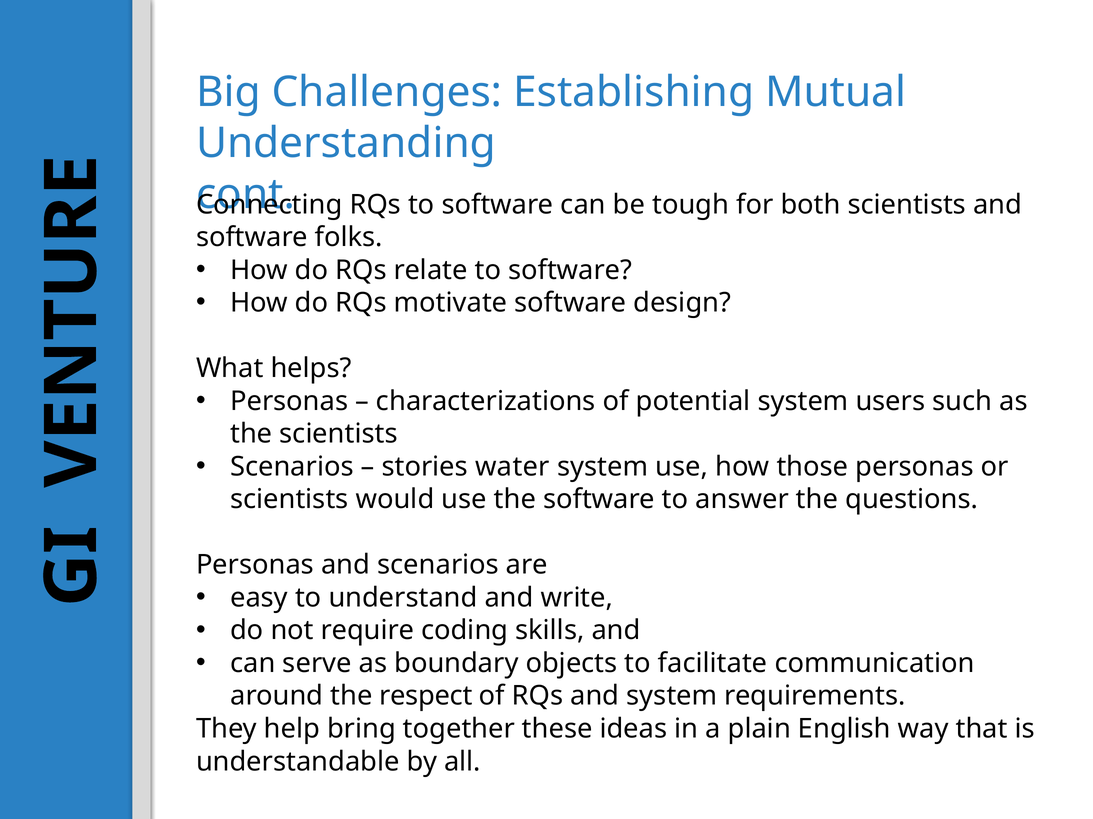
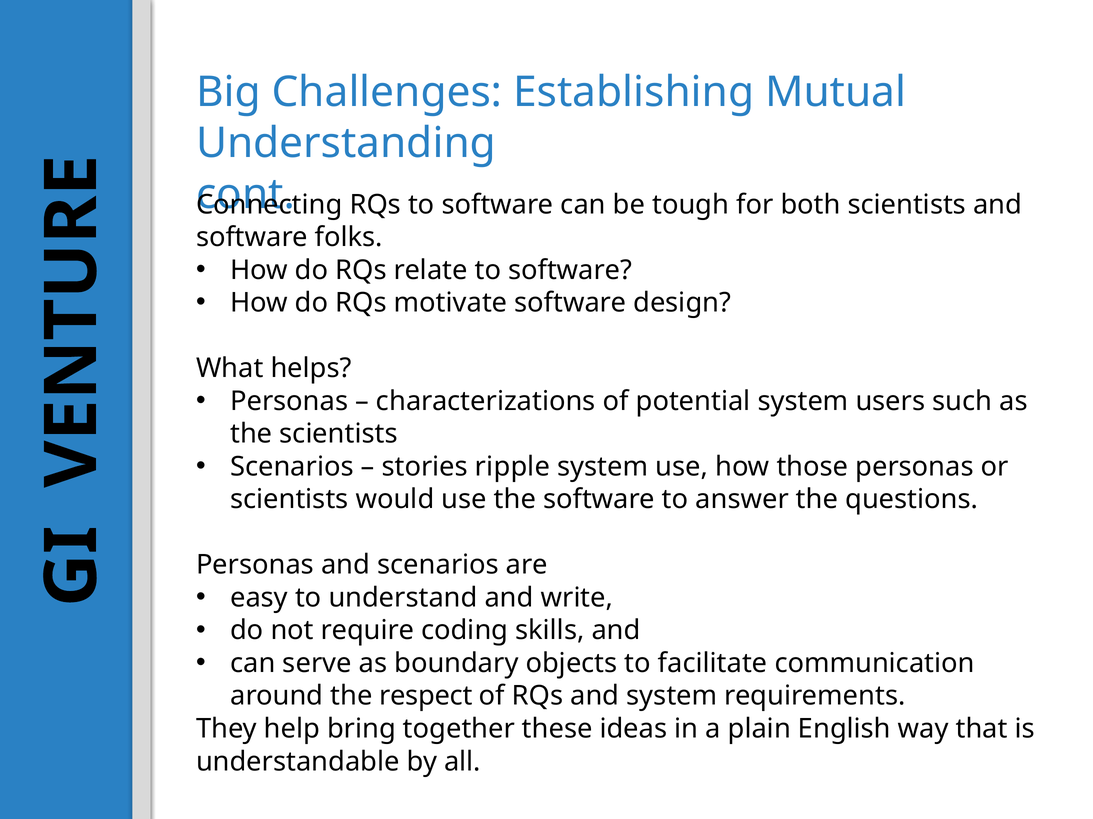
water: water -> ripple
